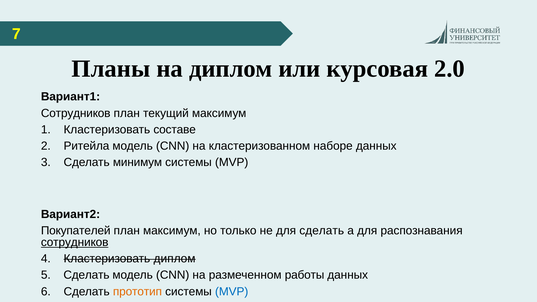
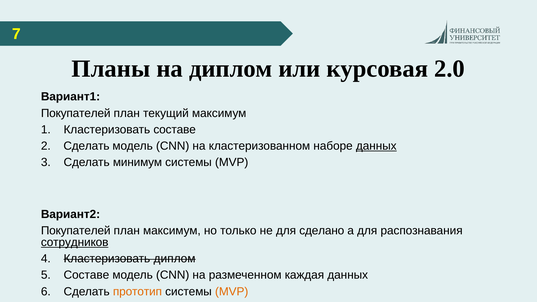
Сотрудников at (76, 113): Сотрудников -> Покупателей
Ритейла at (86, 146): Ритейла -> Сделать
данных at (376, 146) underline: none -> present
для сделать: сделать -> сделано
Сделать at (86, 275): Сделать -> Составе
работы: работы -> каждая
MVP at (232, 292) colour: blue -> orange
